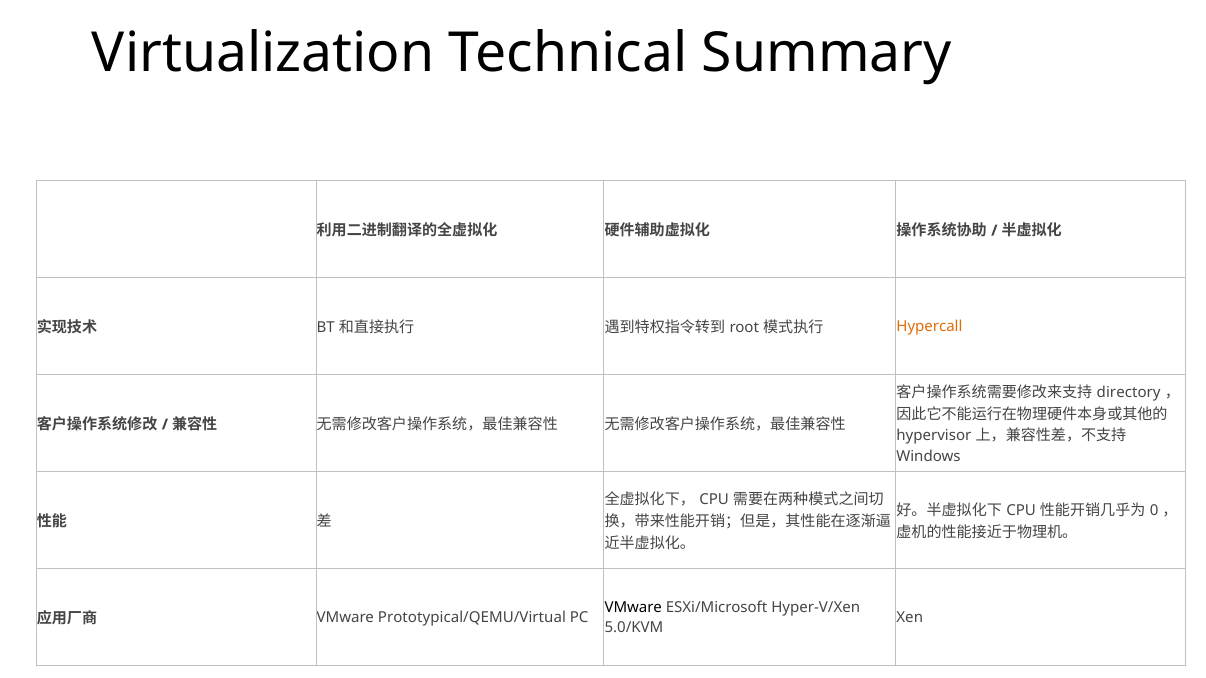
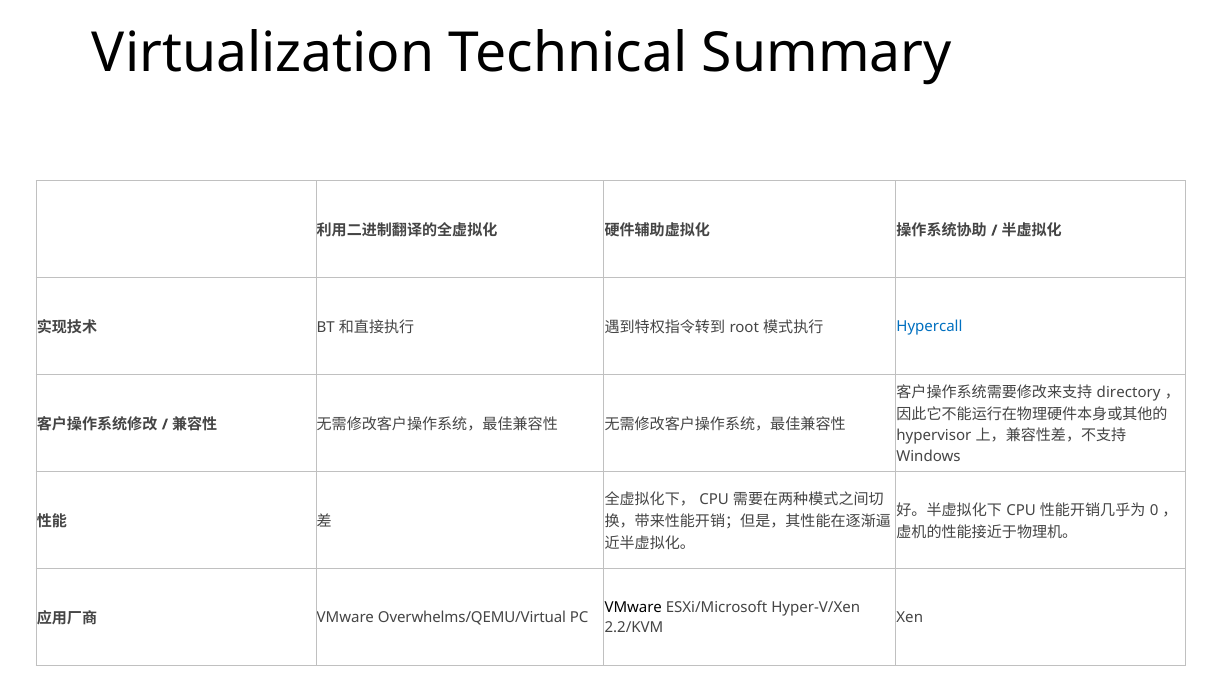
Hypercall colour: orange -> blue
Prototypical/QEMU/Virtual: Prototypical/QEMU/Virtual -> Overwhelms/QEMU/Virtual
5.0/KVM: 5.0/KVM -> 2.2/KVM
